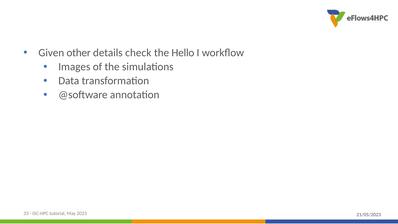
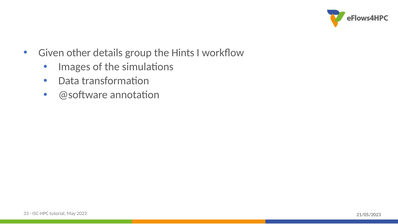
check: check -> group
Hello: Hello -> Hints
